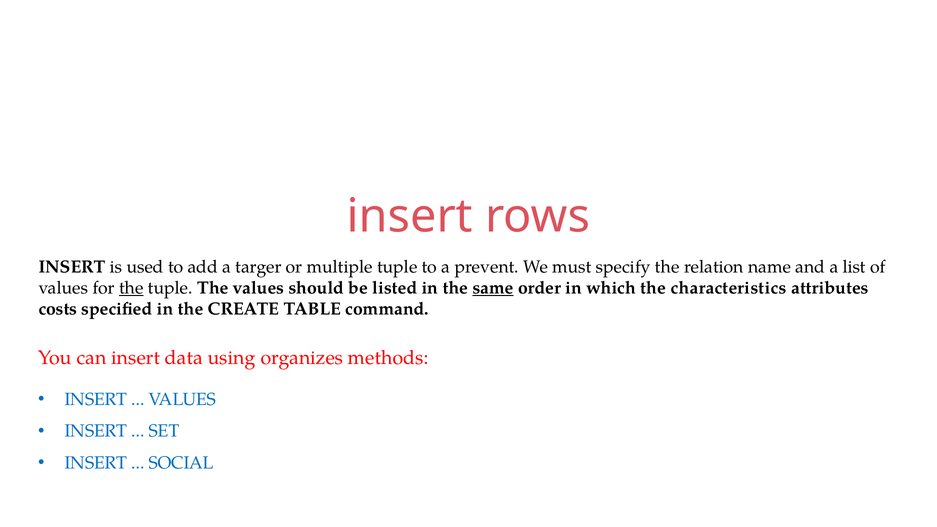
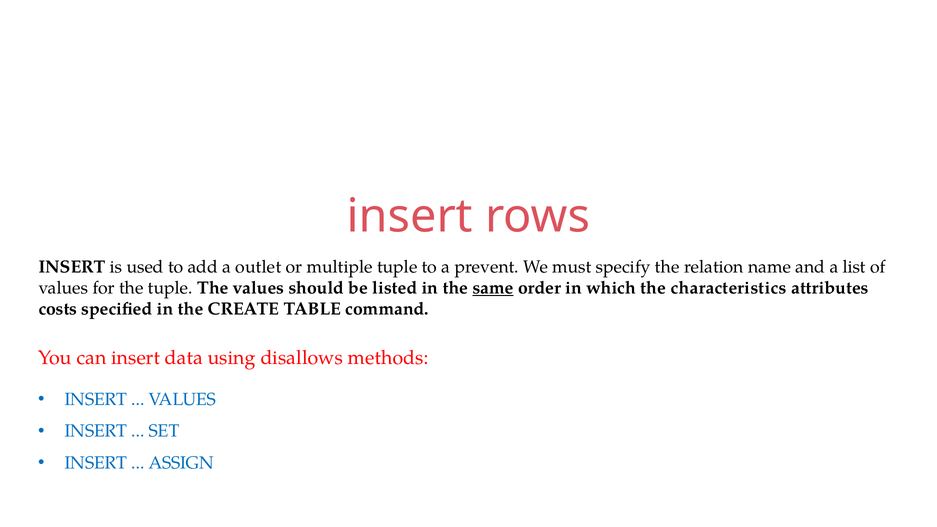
targer: targer -> outlet
the at (131, 288) underline: present -> none
organizes: organizes -> disallows
SOCIAL: SOCIAL -> ASSIGN
